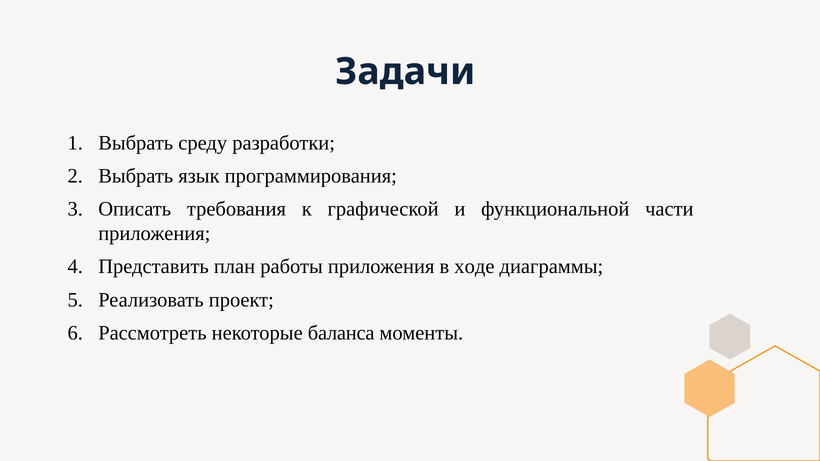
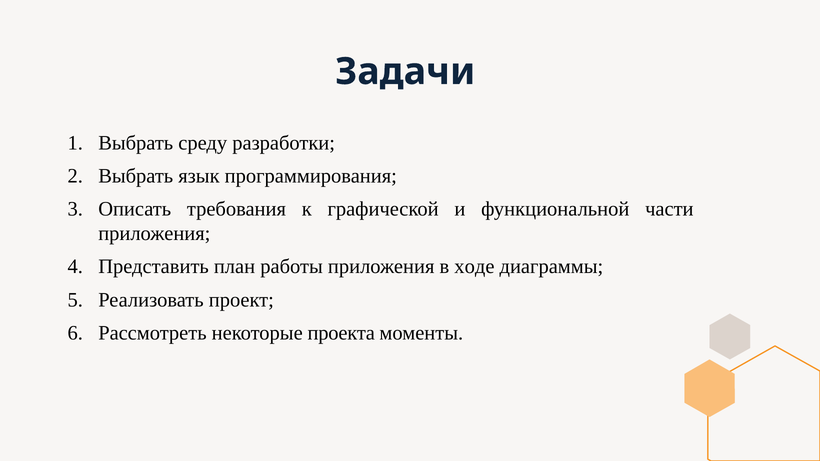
баланса: баланса -> проекта
